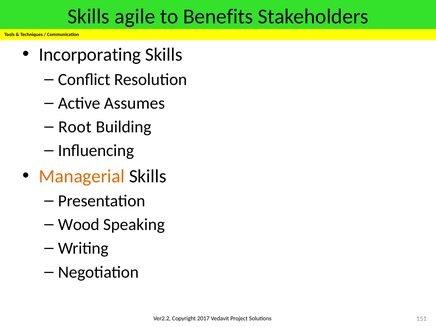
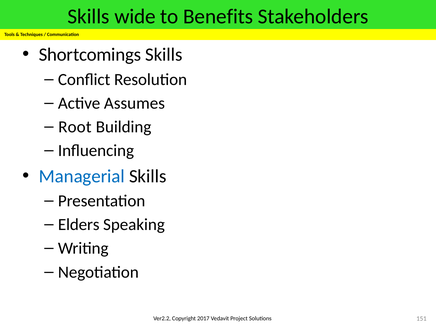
agile: agile -> wide
Incorporating: Incorporating -> Shortcomings
Managerial colour: orange -> blue
Wood: Wood -> Elders
